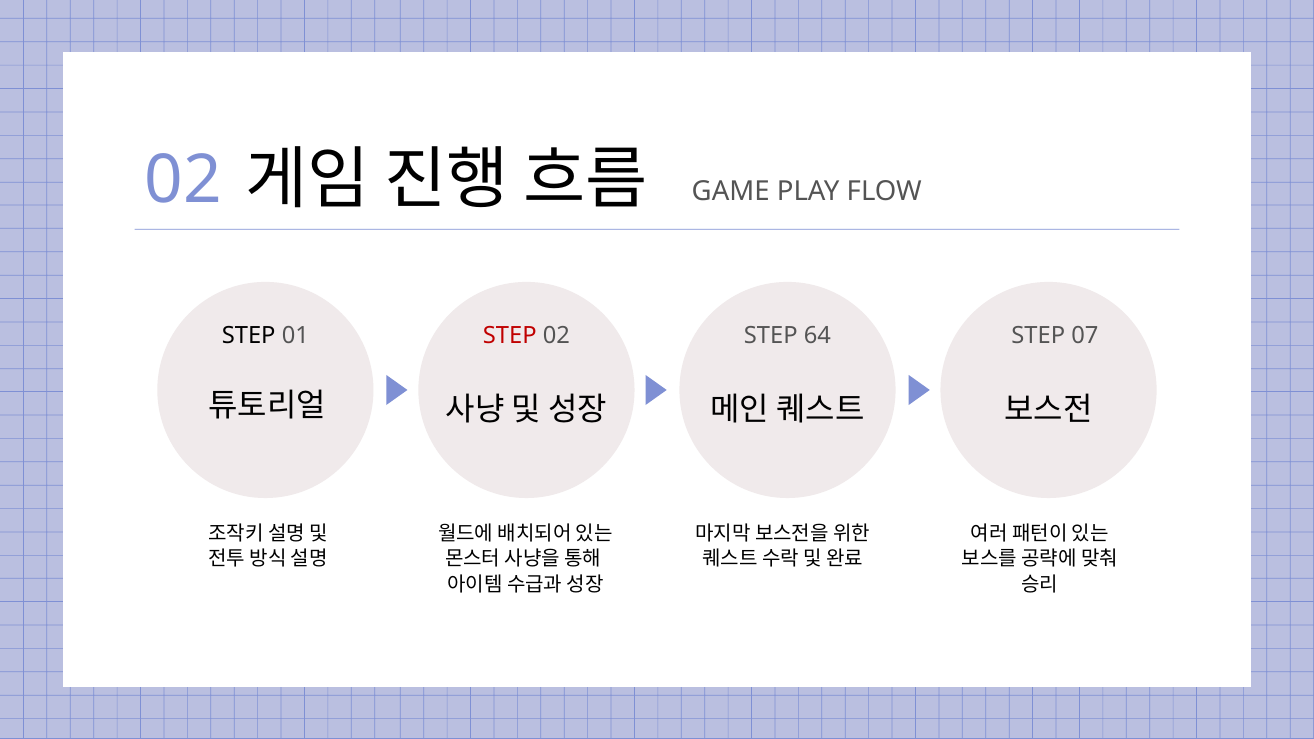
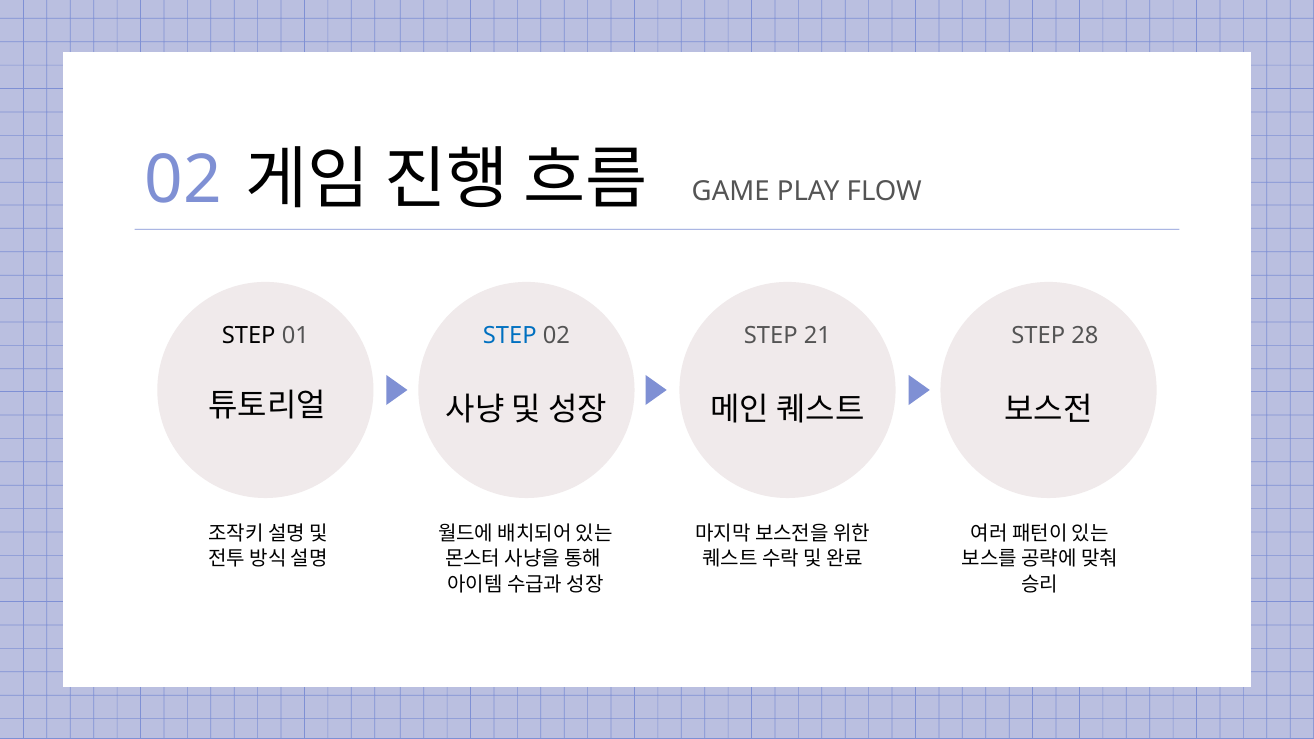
STEP at (510, 336) colour: red -> blue
64: 64 -> 21
07: 07 -> 28
